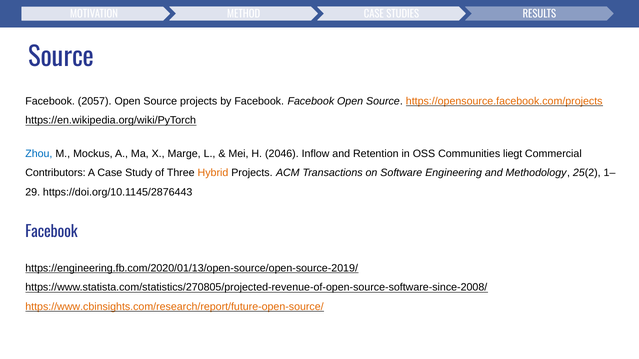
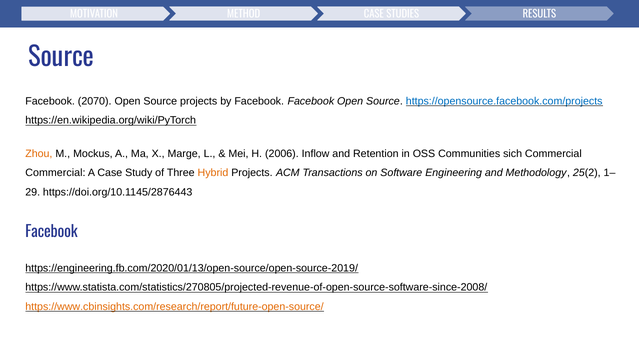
2057: 2057 -> 2070
https://opensource.facebook.com/projects colour: orange -> blue
Zhou colour: blue -> orange
2046: 2046 -> 2006
liegt: liegt -> sich
Contributors at (55, 173): Contributors -> Commercial
